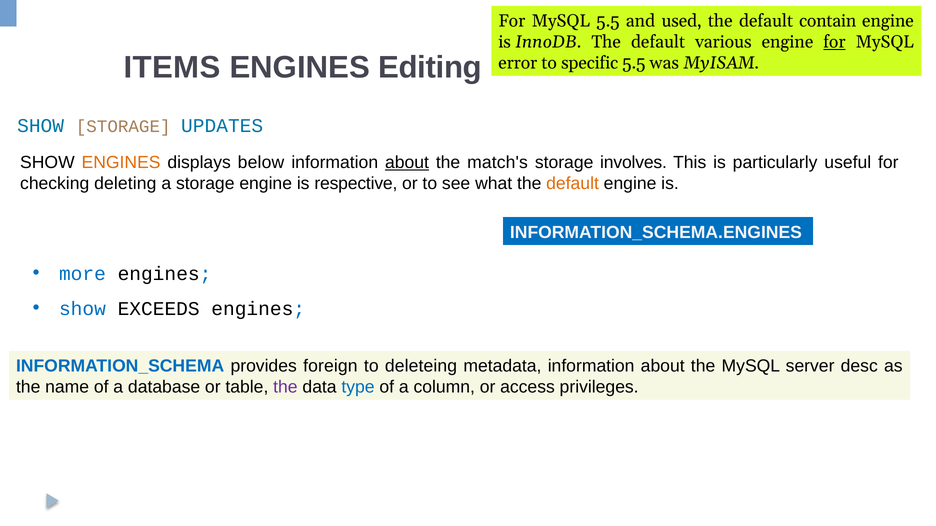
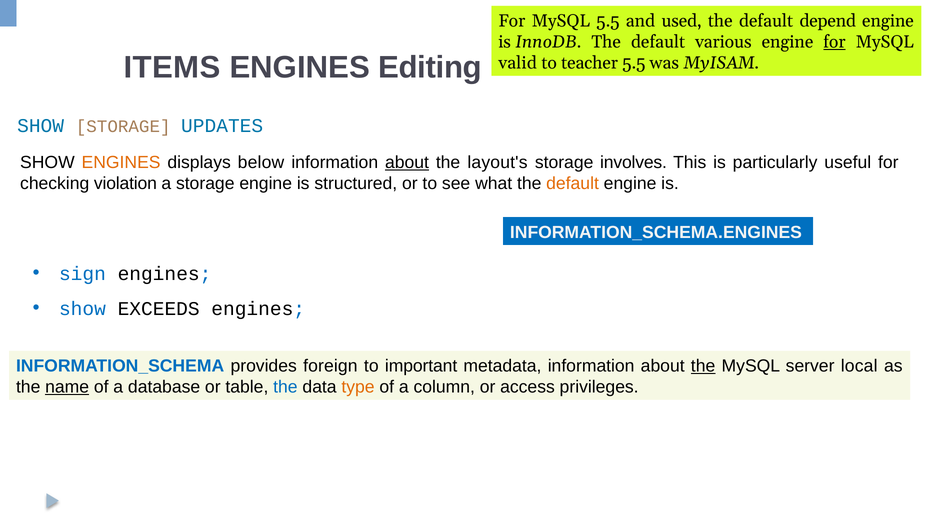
contain: contain -> depend
error: error -> valid
specific: specific -> teacher
match's: match's -> layout's
deleting: deleting -> violation
respective: respective -> structured
more: more -> sign
deleteing: deleteing -> important
the at (703, 366) underline: none -> present
desc: desc -> local
name underline: none -> present
the at (285, 387) colour: purple -> blue
type colour: blue -> orange
